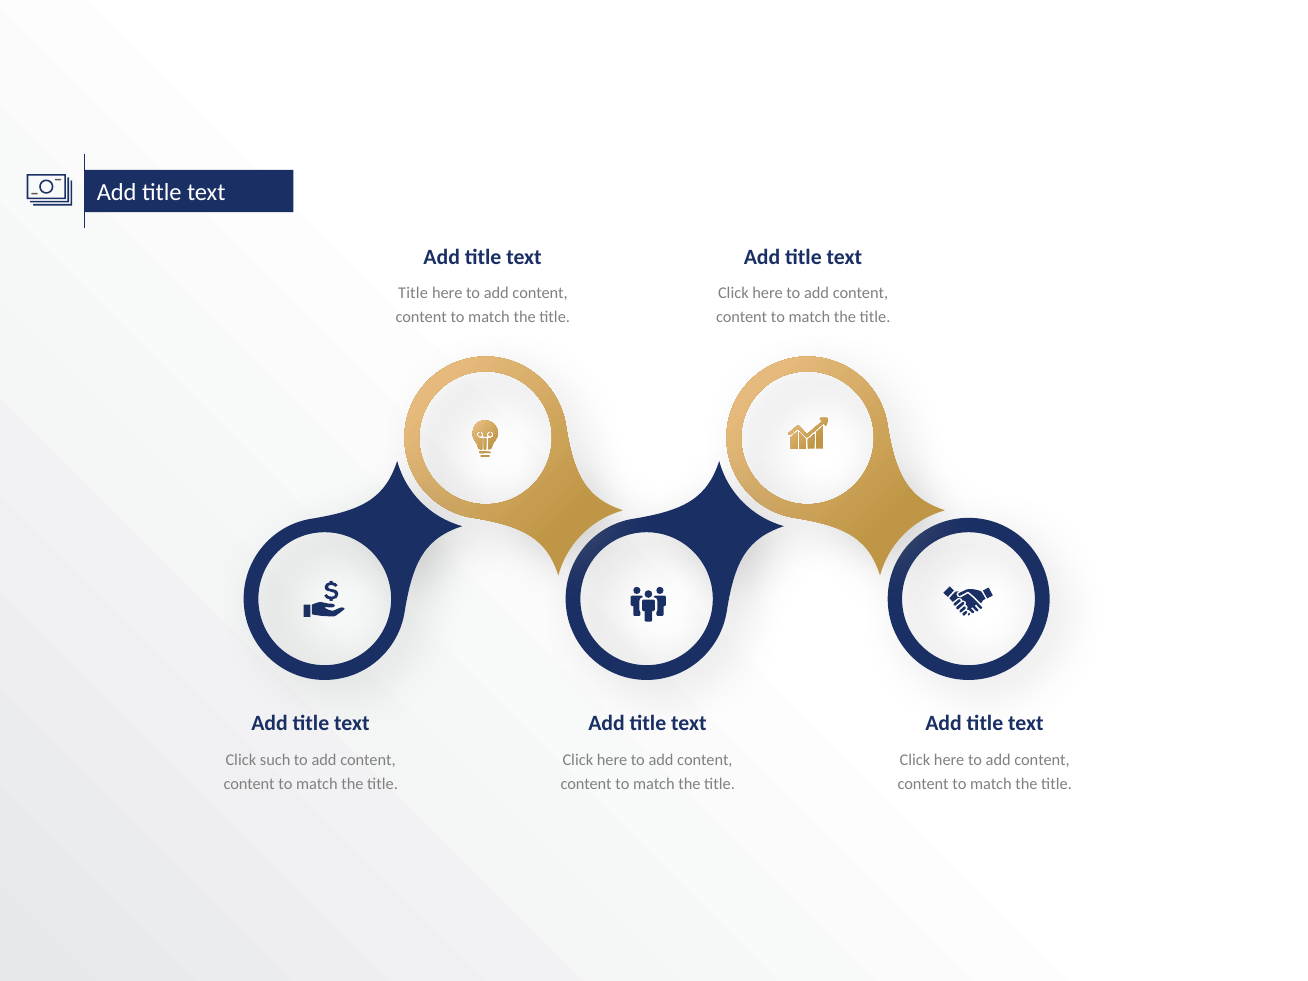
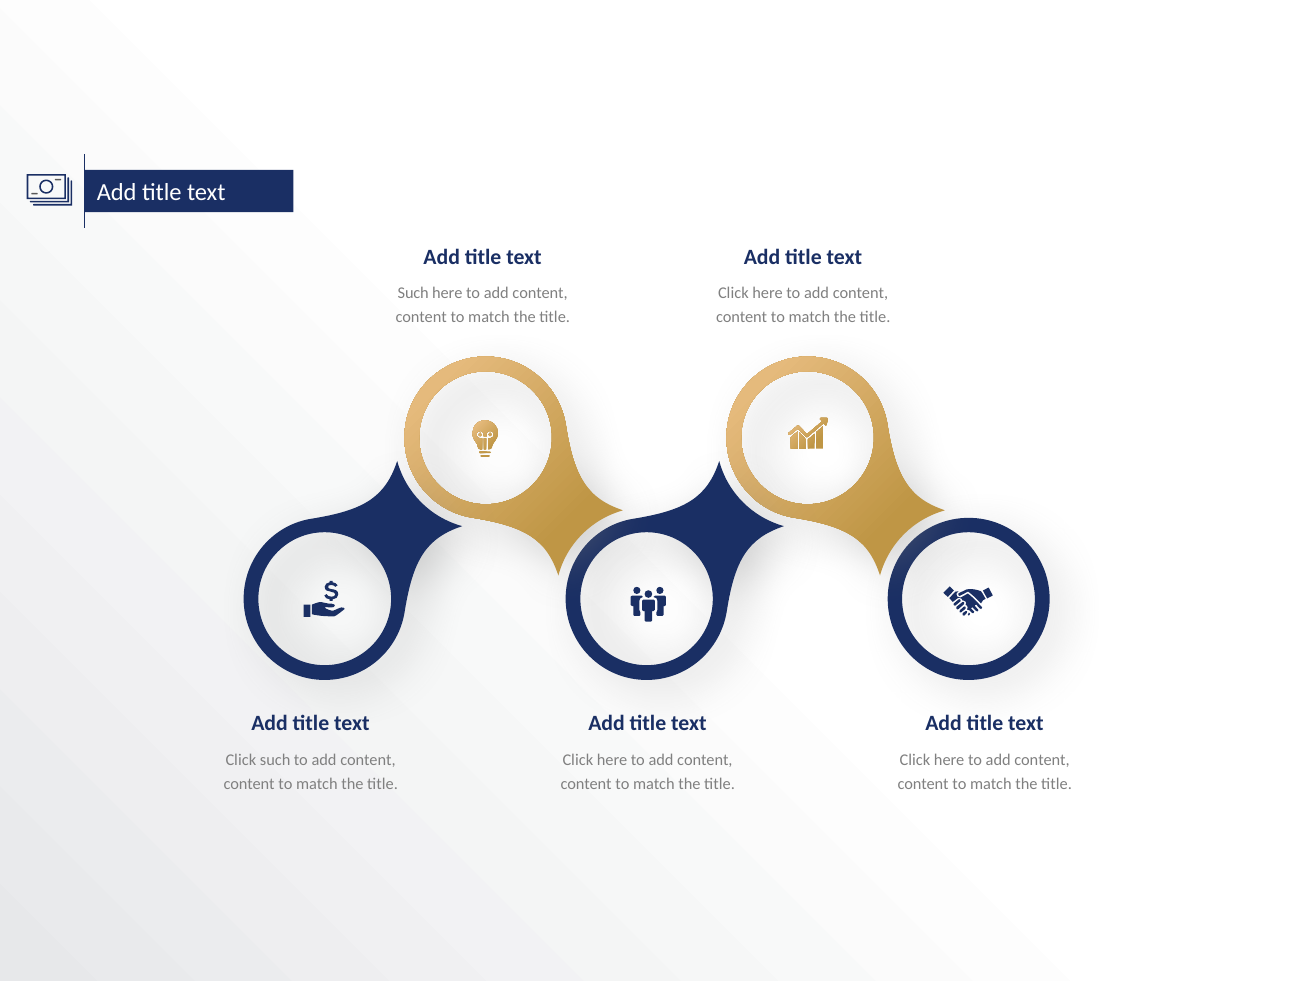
Title at (413, 294): Title -> Such
